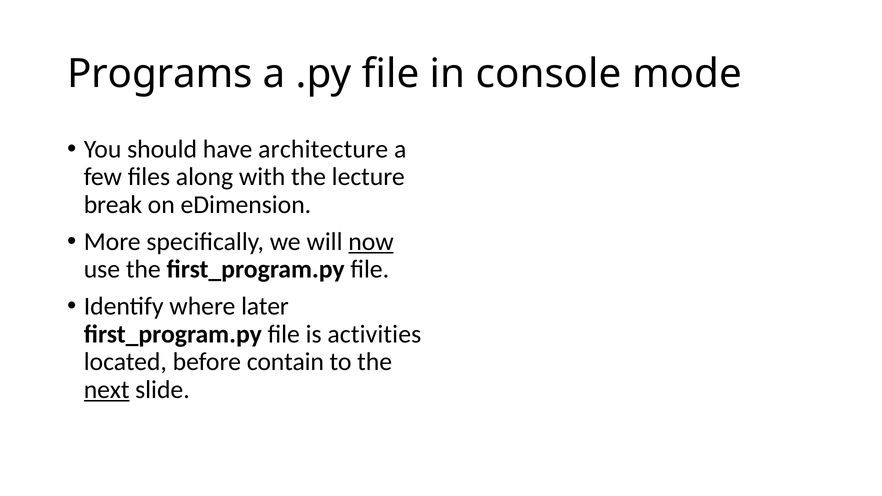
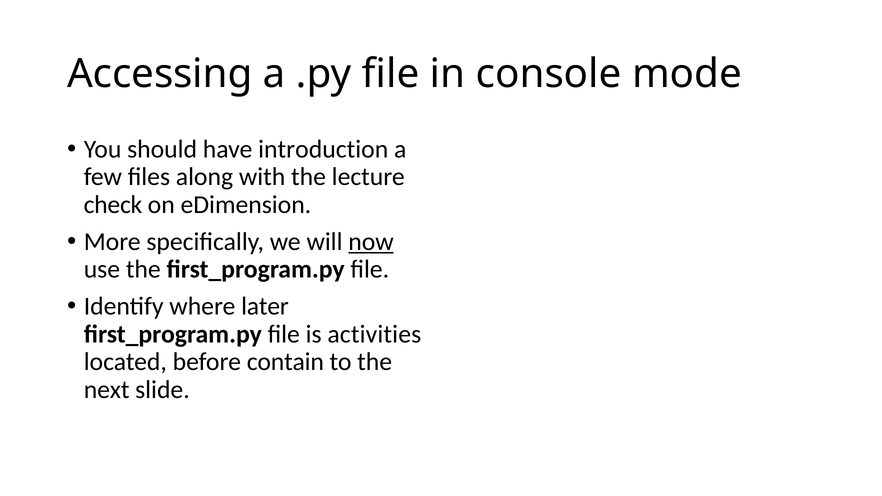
Programs: Programs -> Accessing
architecture: architecture -> introduction
break: break -> check
next underline: present -> none
